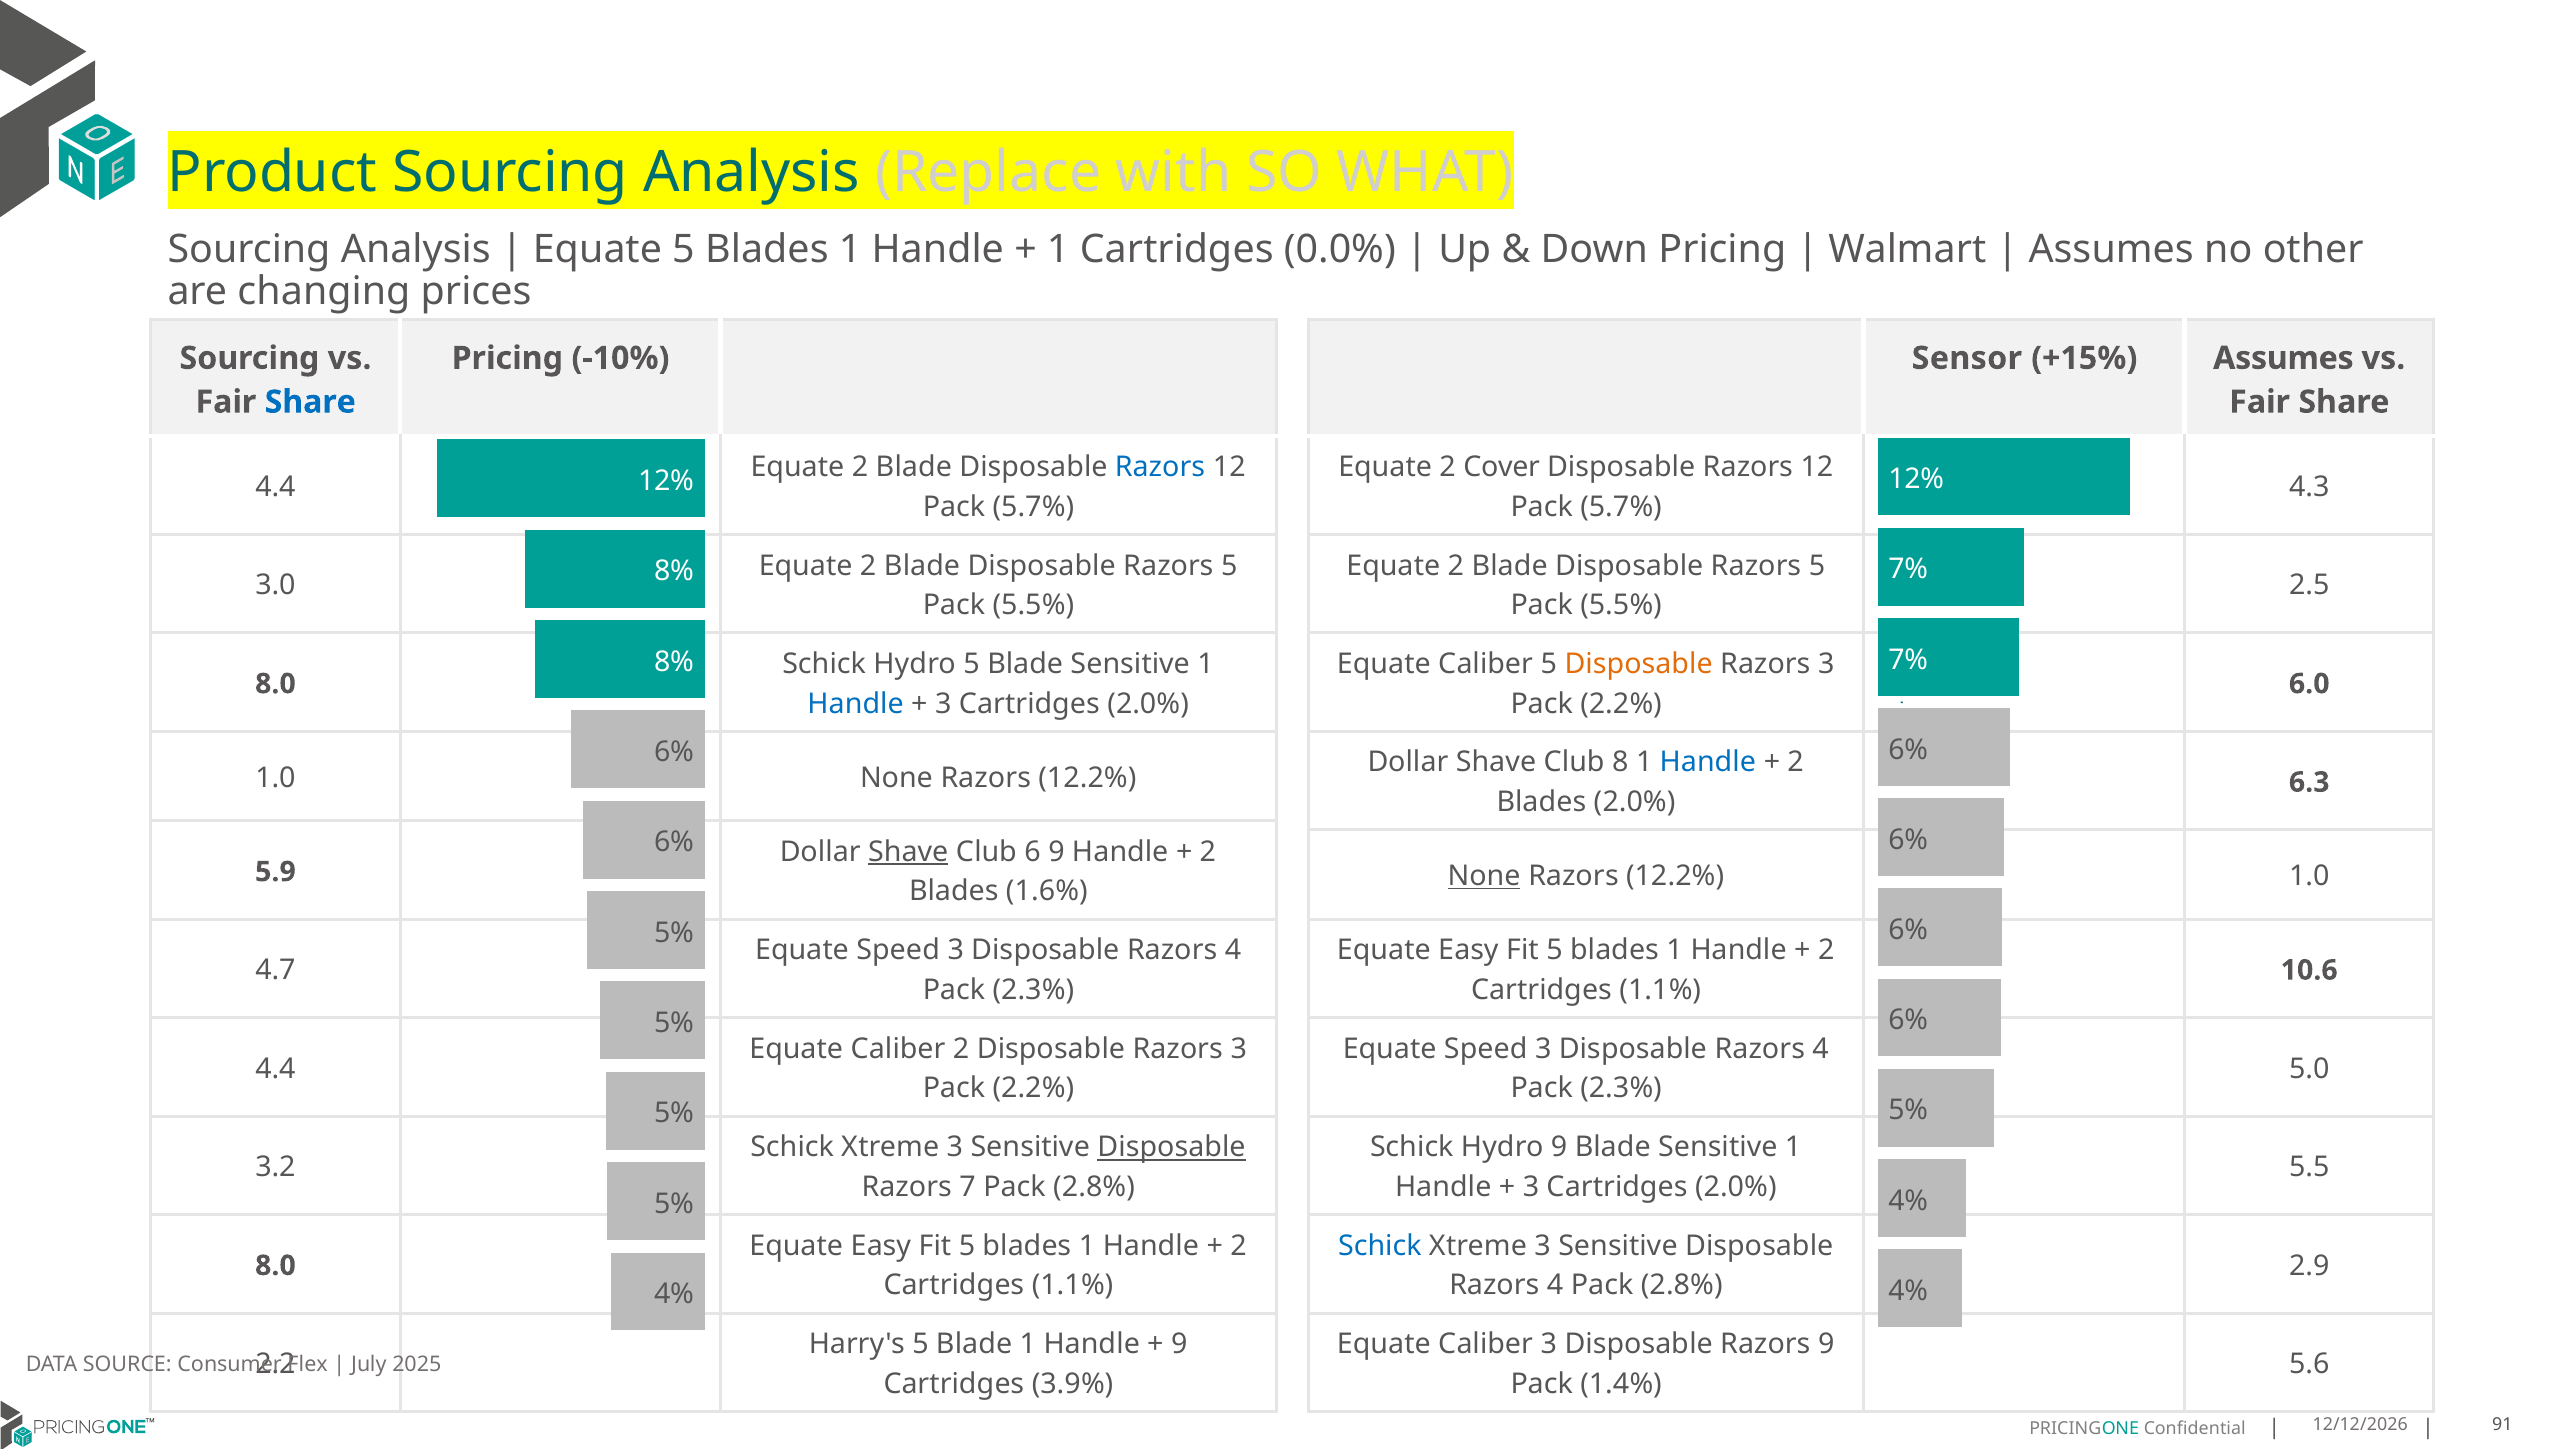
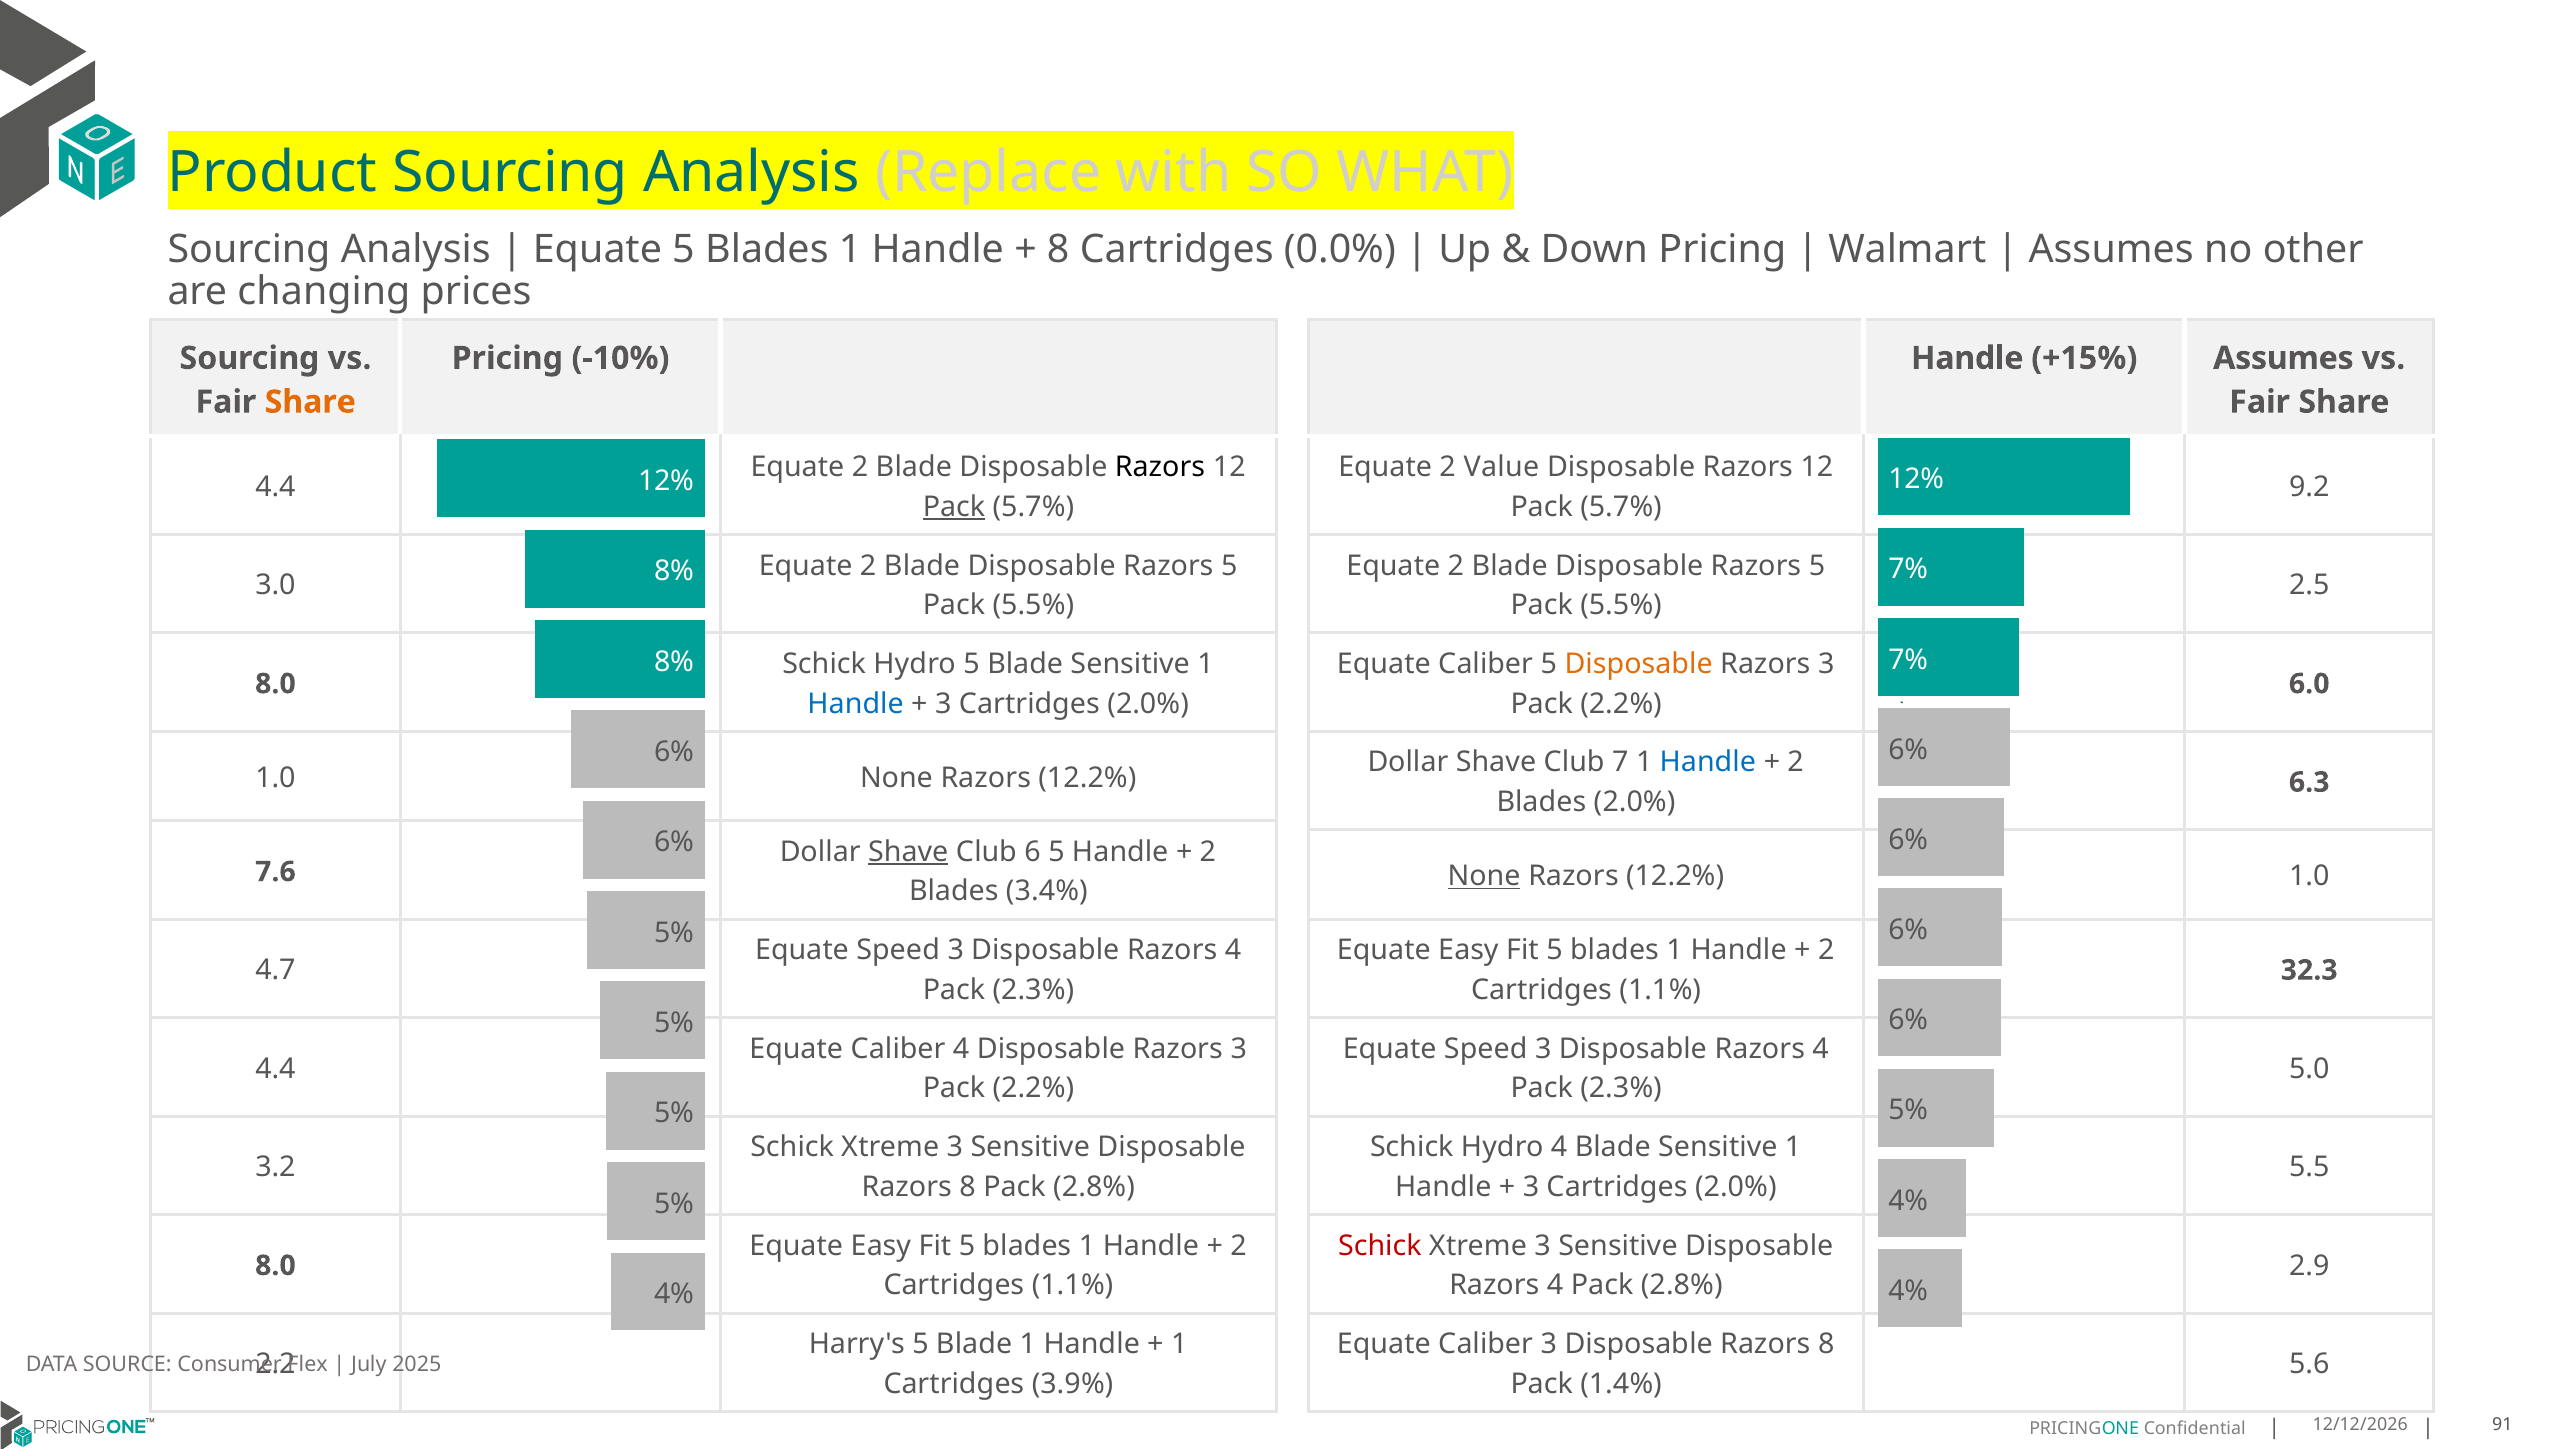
1 at (1058, 249): 1 -> 8
Sensor at (1967, 358): Sensor -> Handle
Share at (310, 402) colour: blue -> orange
Razors at (1160, 467) colour: blue -> black
Cover: Cover -> Value
4.3: 4.3 -> 9.2
Pack at (954, 507) underline: none -> present
8: 8 -> 7
6 9: 9 -> 5
5.9: 5.9 -> 7.6
1.6%: 1.6% -> 3.4%
10.6: 10.6 -> 32.3
Caliber 2: 2 -> 4
Disposable at (1172, 1147) underline: present -> none
Hydro 9: 9 -> 4
7 at (968, 1187): 7 -> 8
Schick at (1380, 1246) colour: blue -> red
9 at (1179, 1344): 9 -> 1
3 Disposable Razors 9: 9 -> 8
